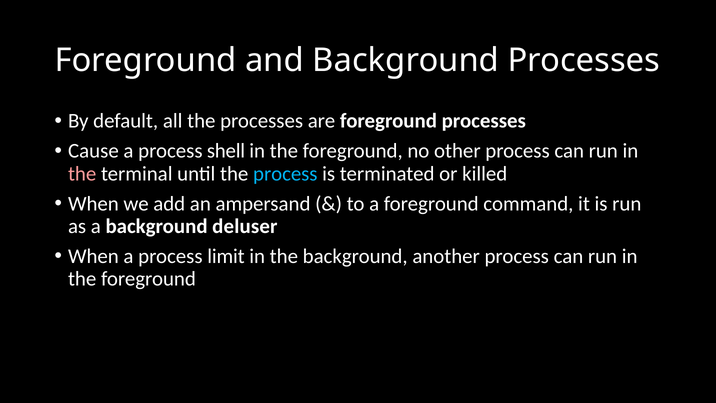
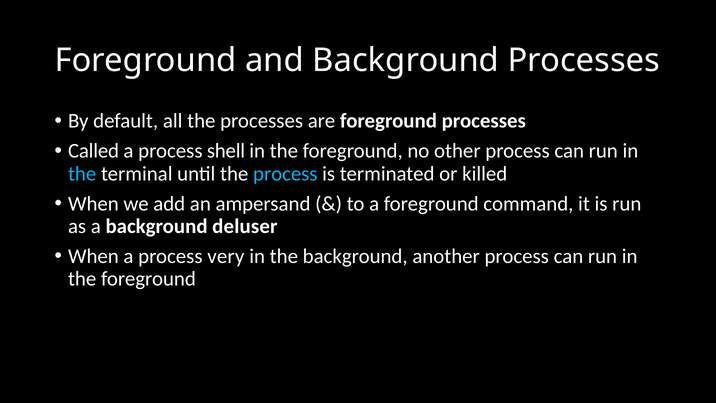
Cause: Cause -> Called
the at (82, 174) colour: pink -> light blue
limit: limit -> very
